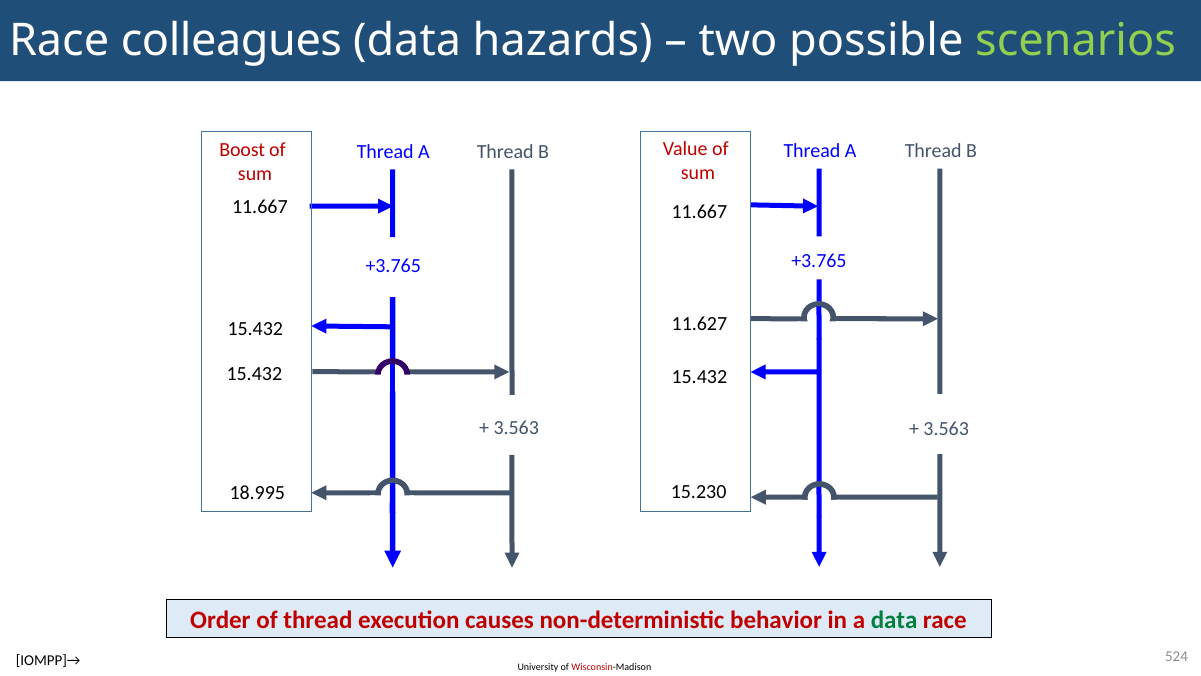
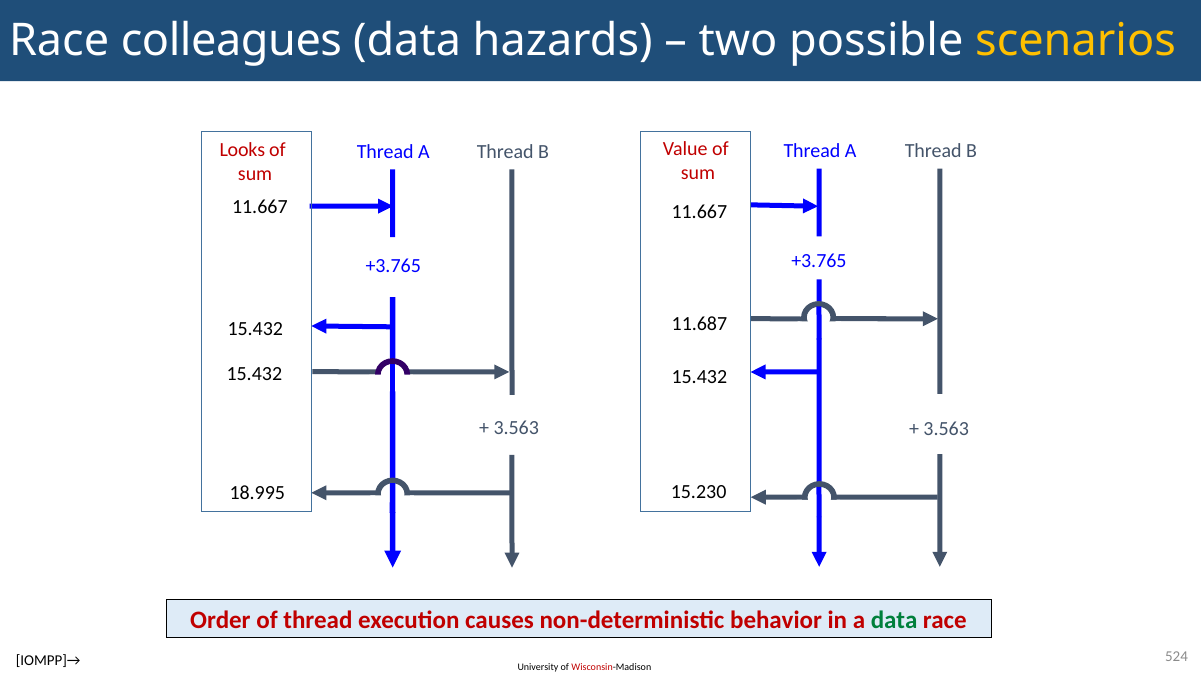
scenarios colour: light green -> yellow
Boost: Boost -> Looks
11.627: 11.627 -> 11.687
